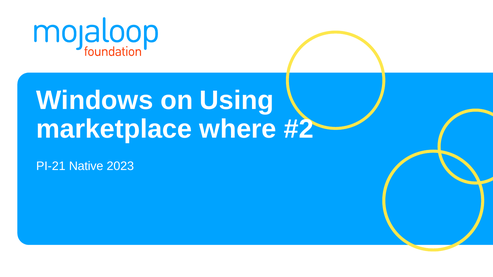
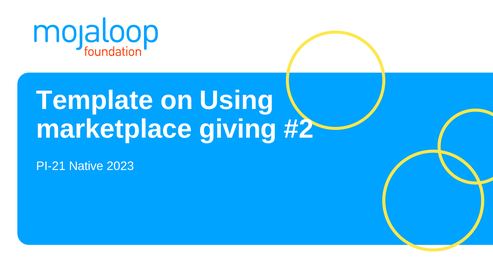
Windows: Windows -> Template
where: where -> giving
